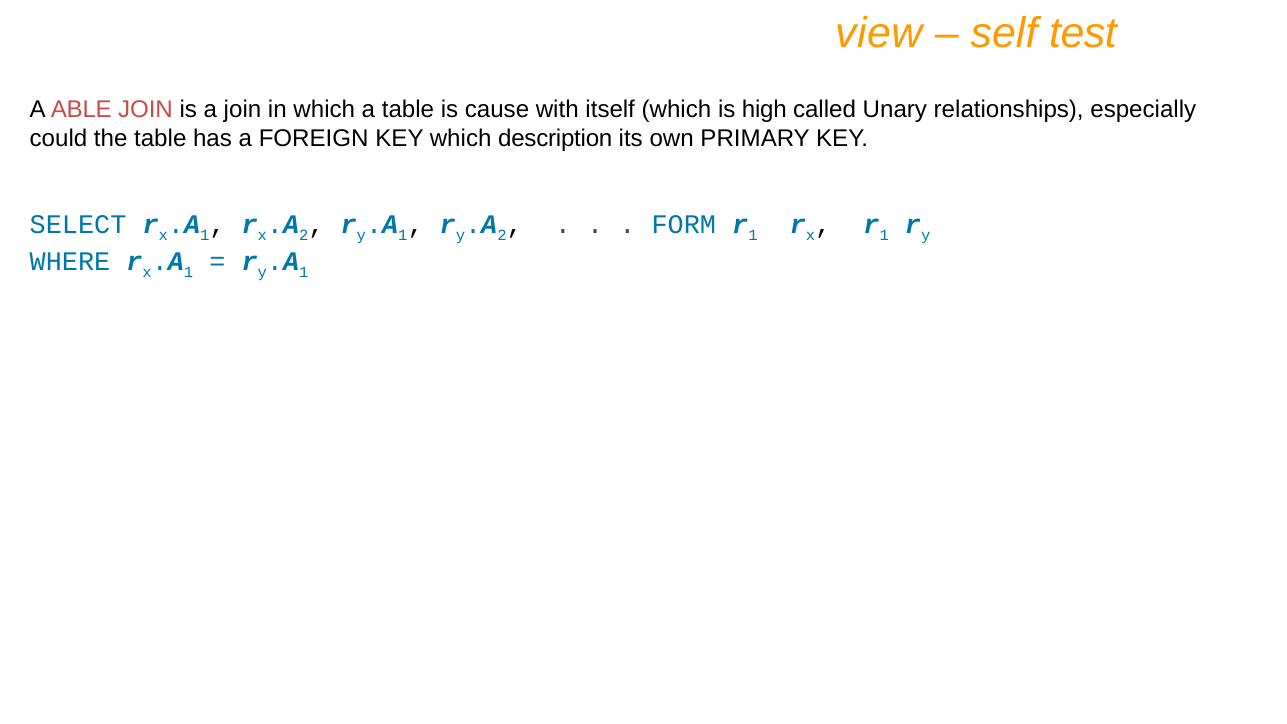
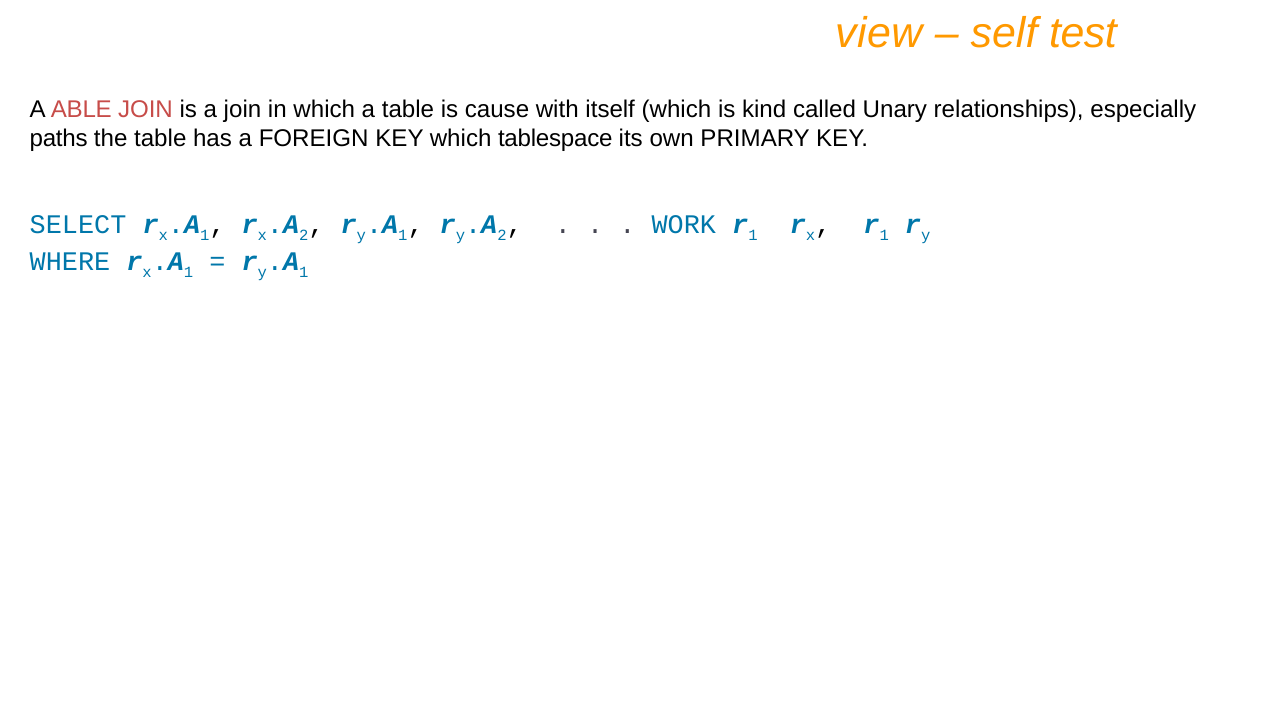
high: high -> kind
could: could -> paths
description: description -> tablespace
FORM: FORM -> WORK
